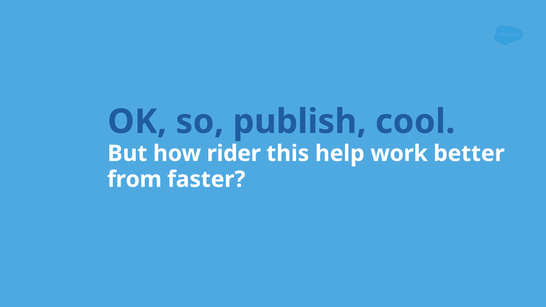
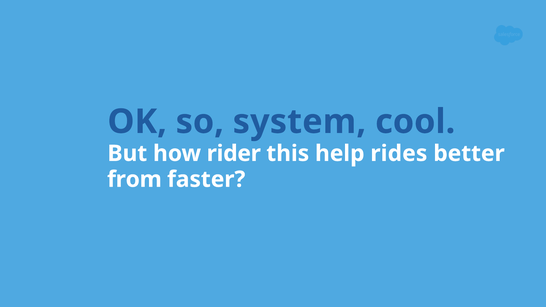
publish: publish -> system
work: work -> rides
